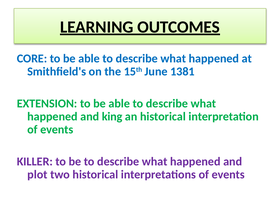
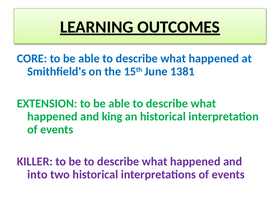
plot: plot -> into
